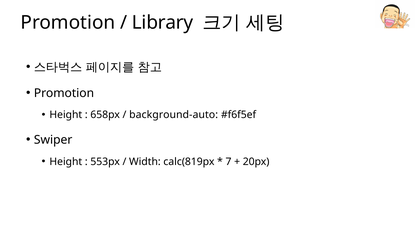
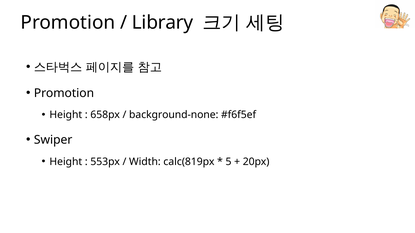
background-auto: background-auto -> background-none
7: 7 -> 5
